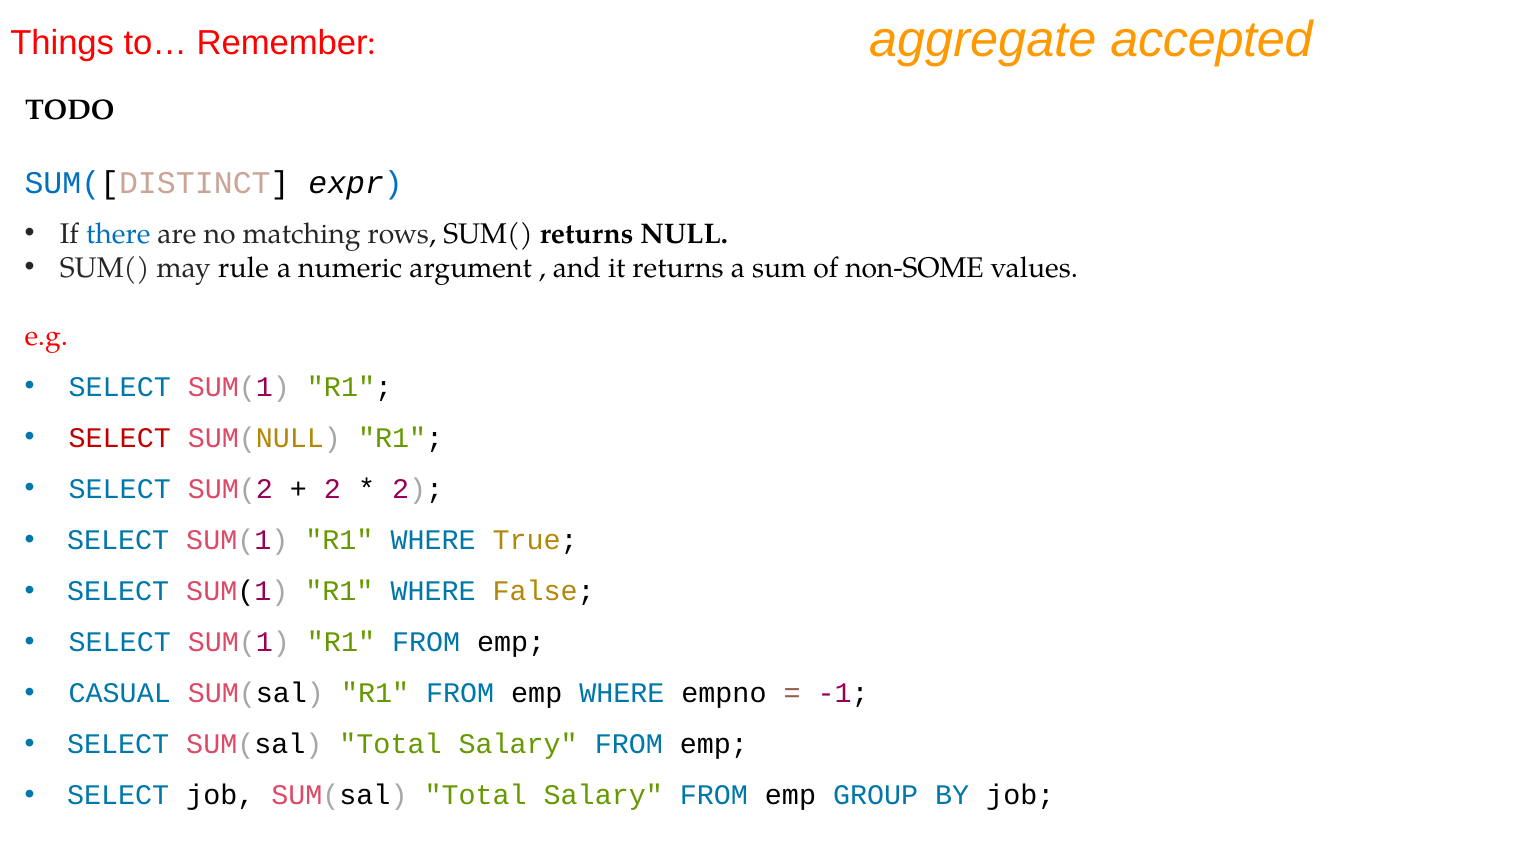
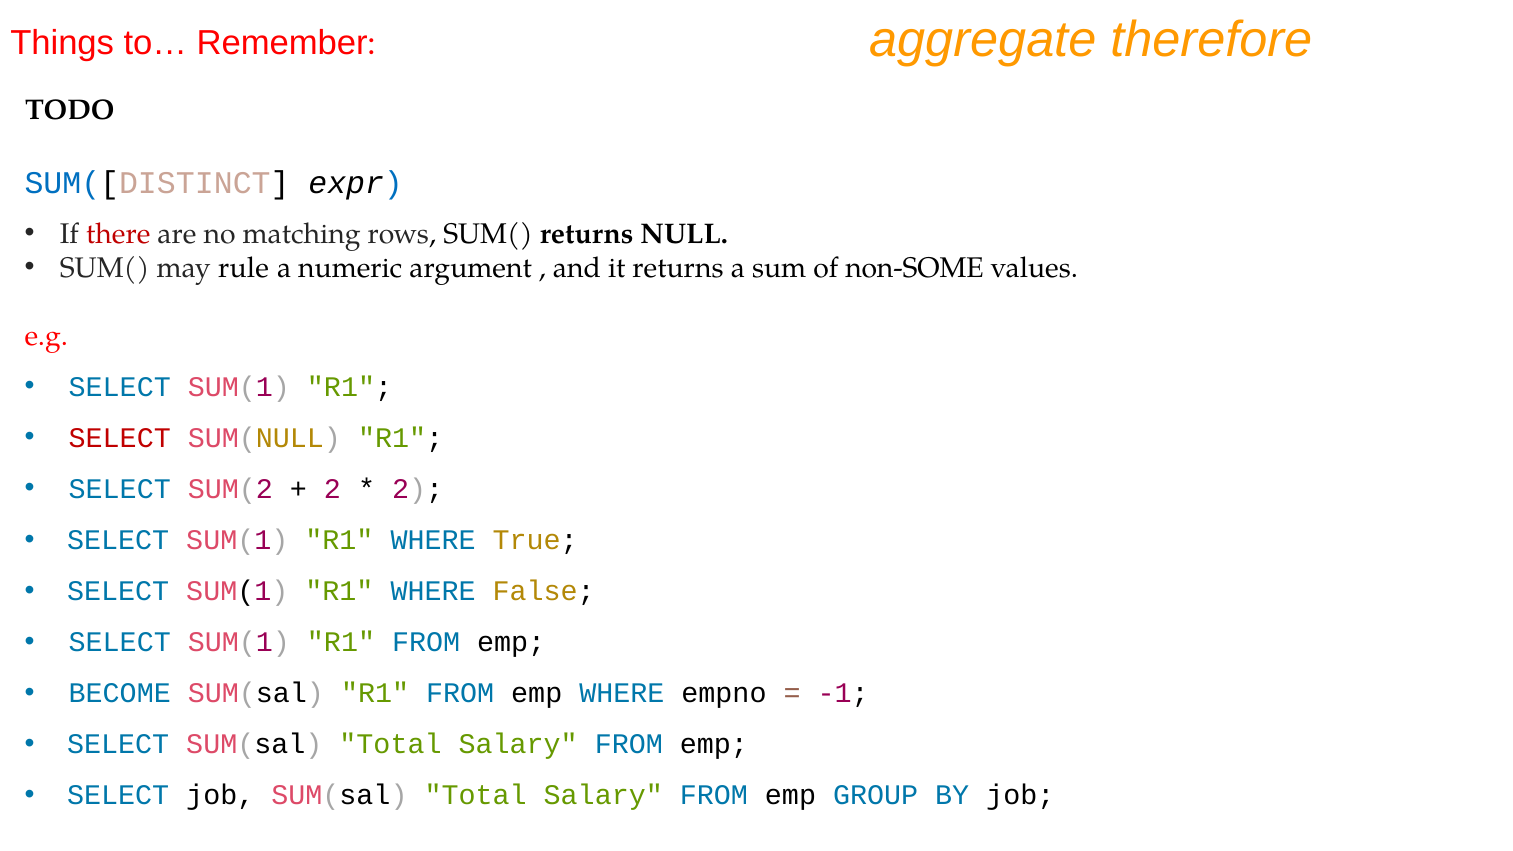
accepted: accepted -> therefore
there colour: blue -> red
CASUAL: CASUAL -> BECOME
